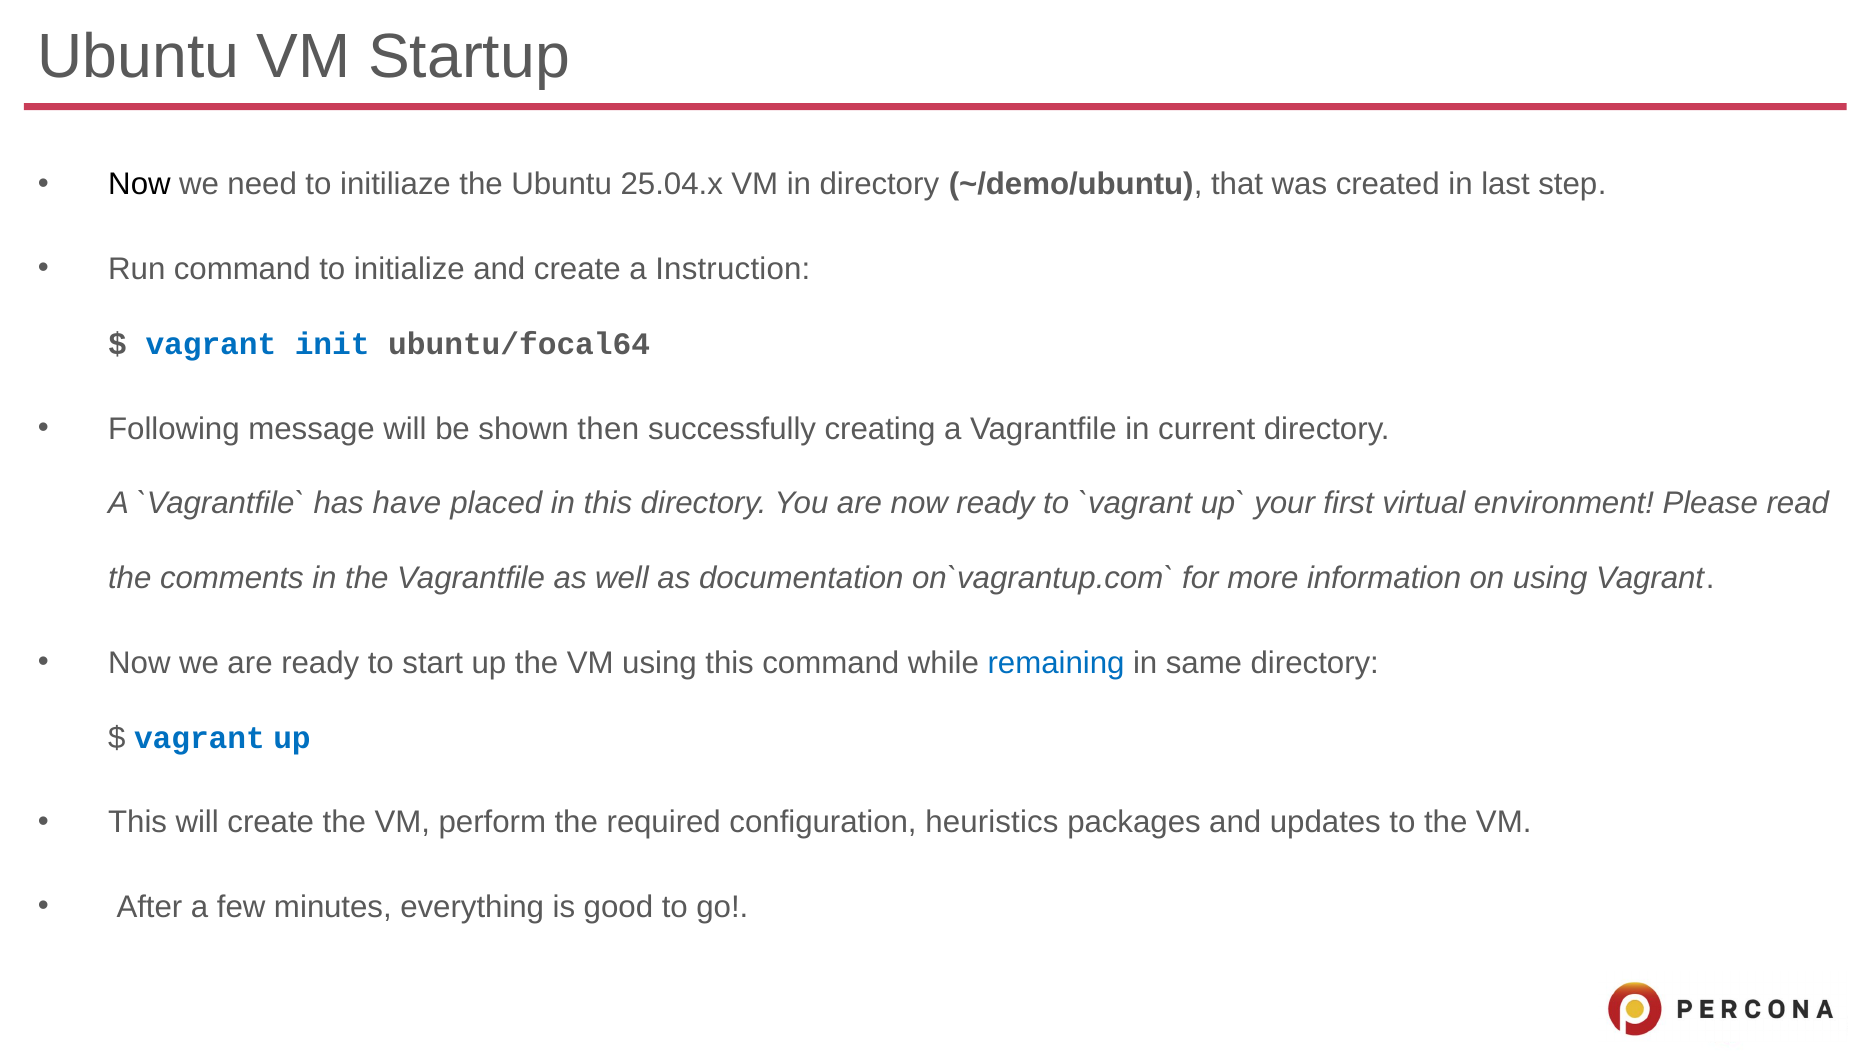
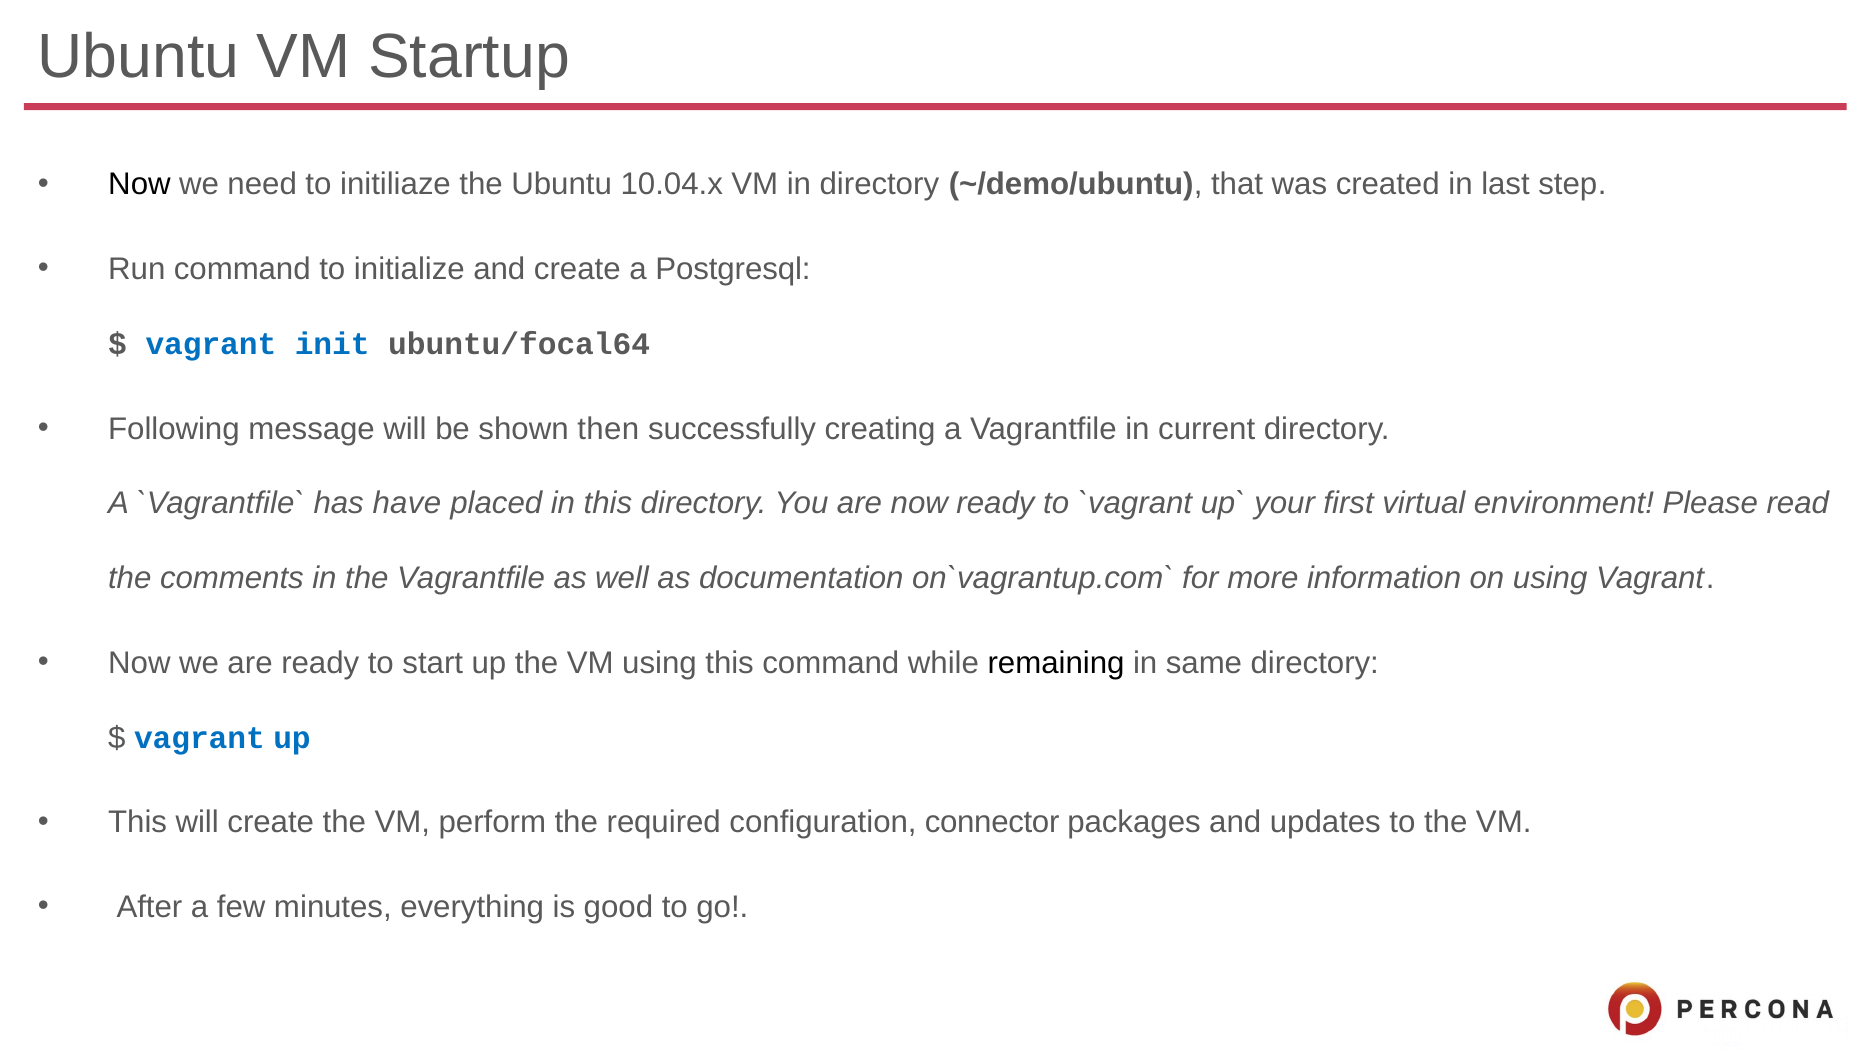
25.04.x: 25.04.x -> 10.04.x
Instruction: Instruction -> Postgresql
remaining colour: blue -> black
heuristics: heuristics -> connector
